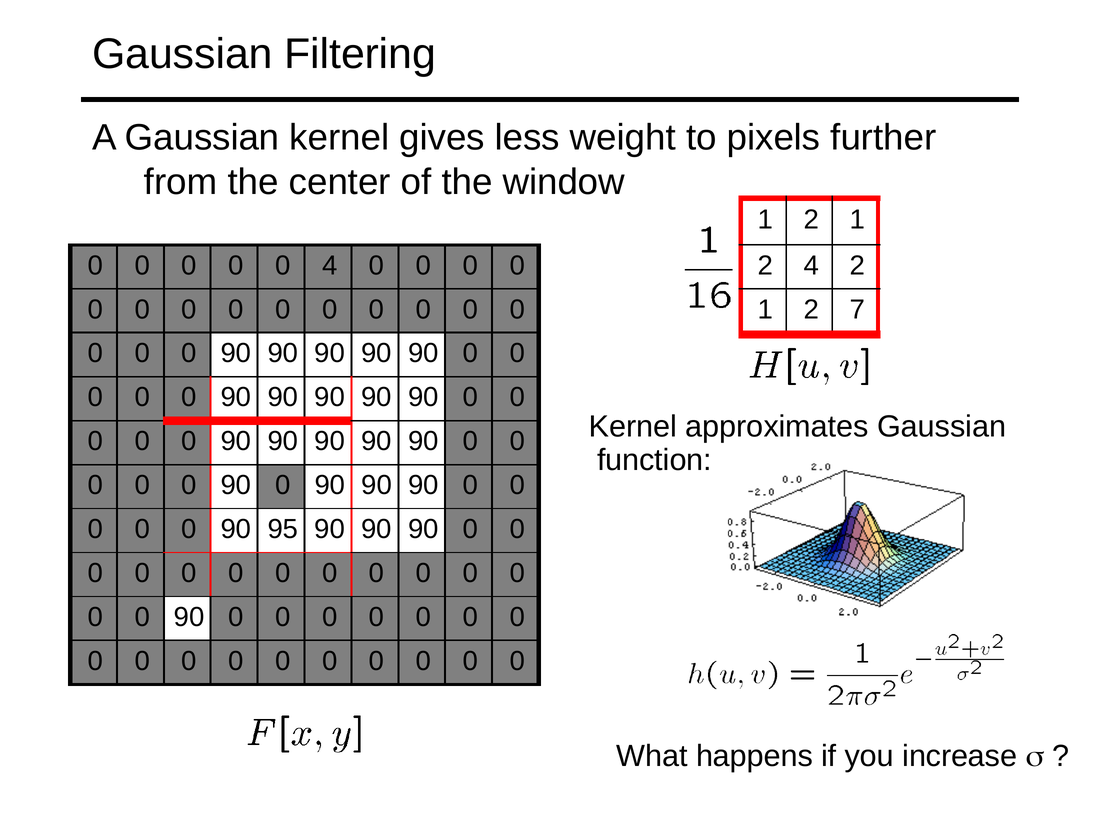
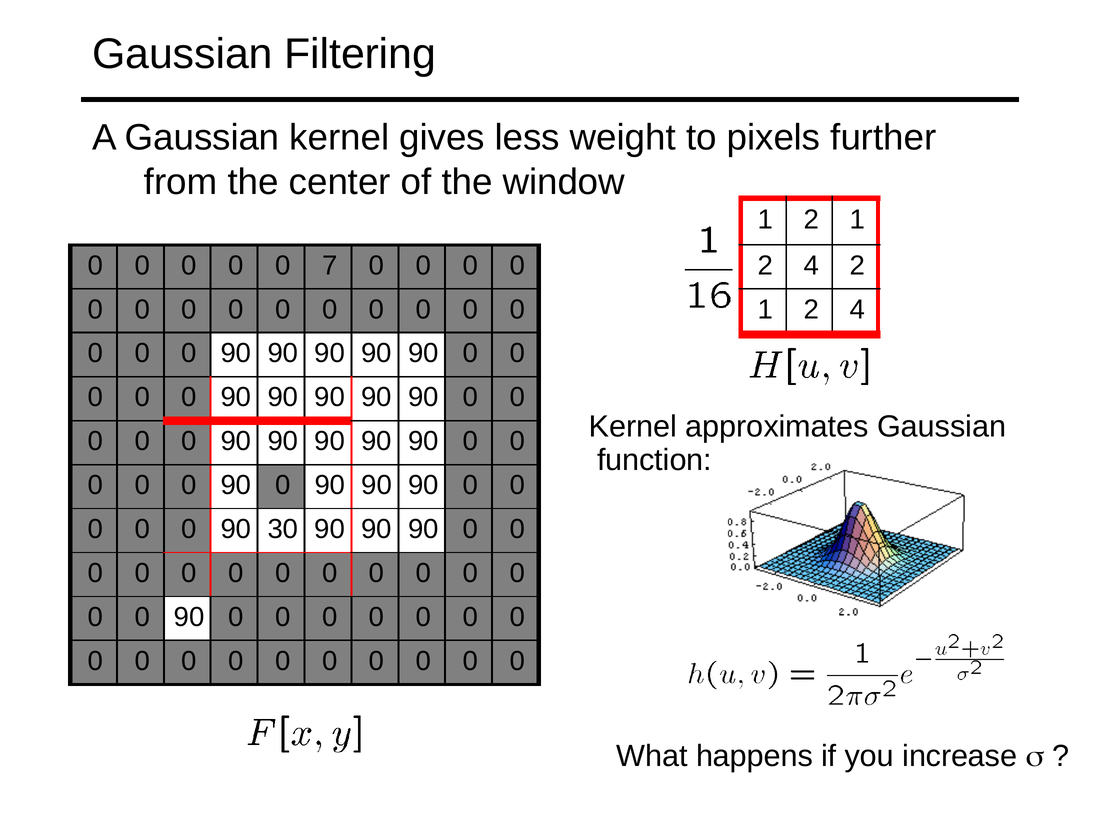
0 4: 4 -> 7
7 at (858, 310): 7 -> 4
95: 95 -> 30
